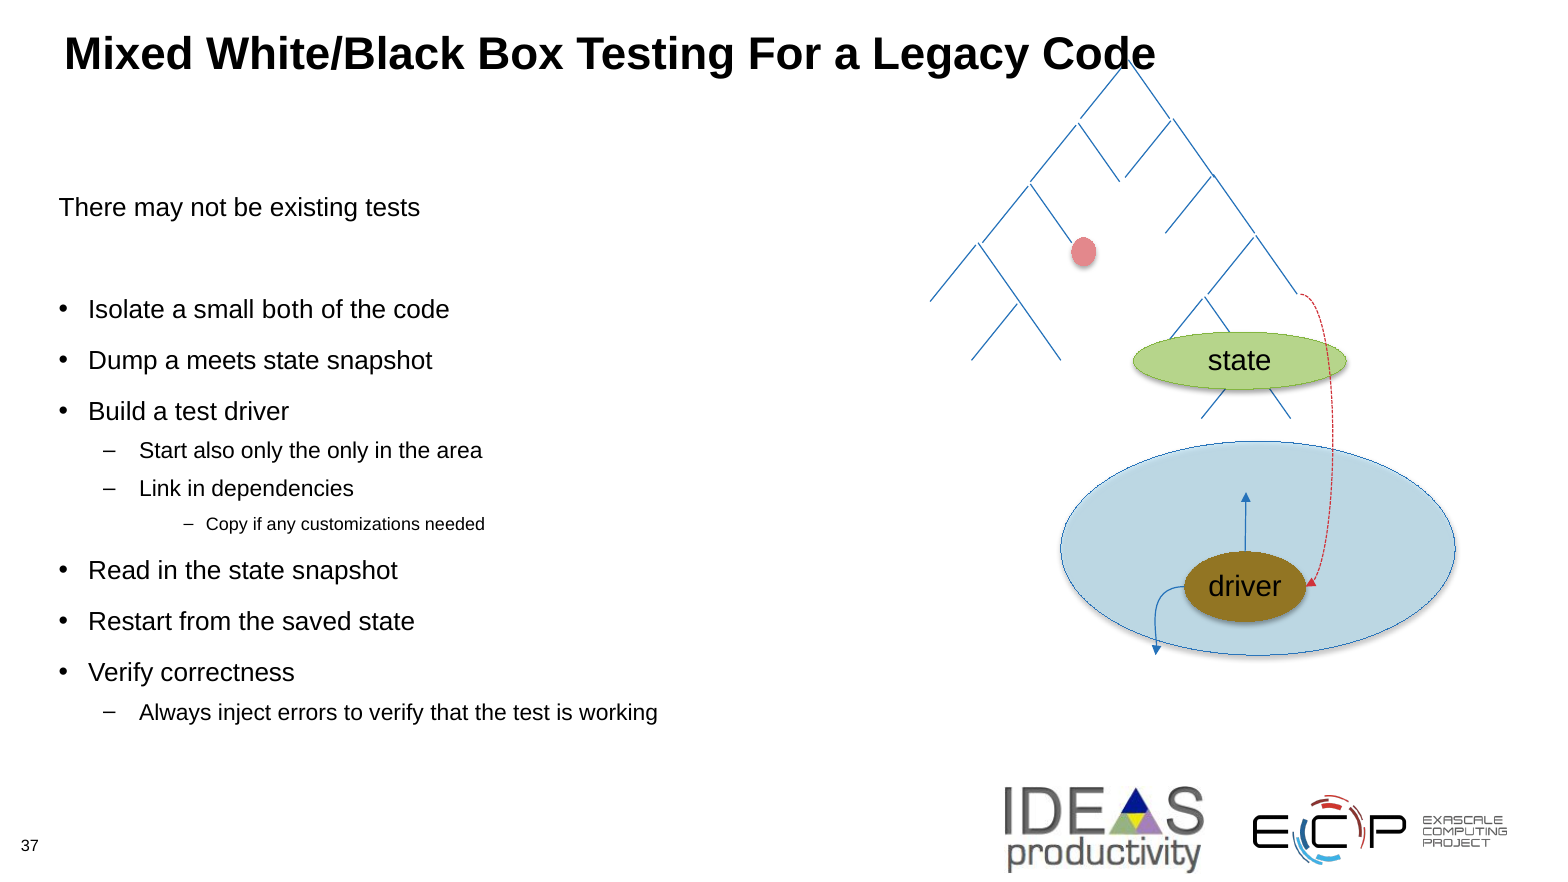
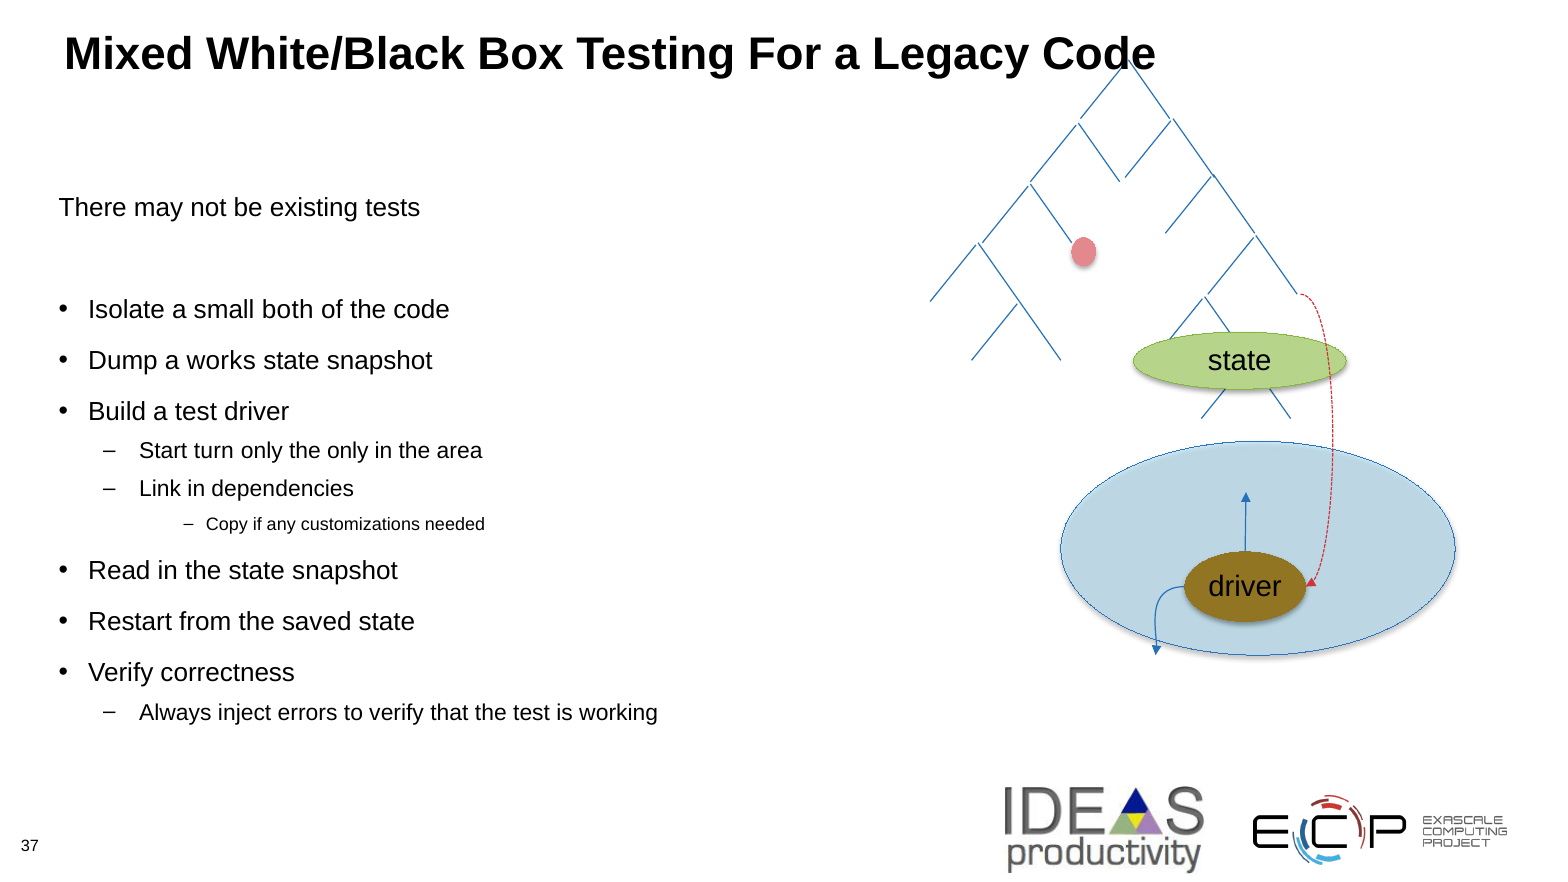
meets: meets -> works
also: also -> turn
